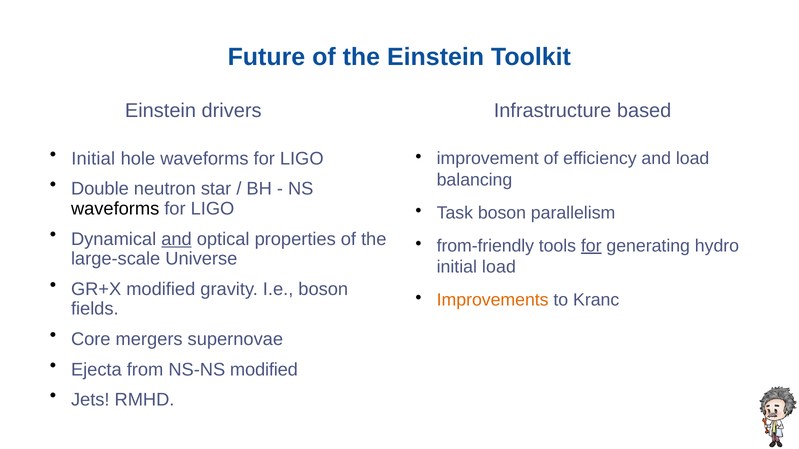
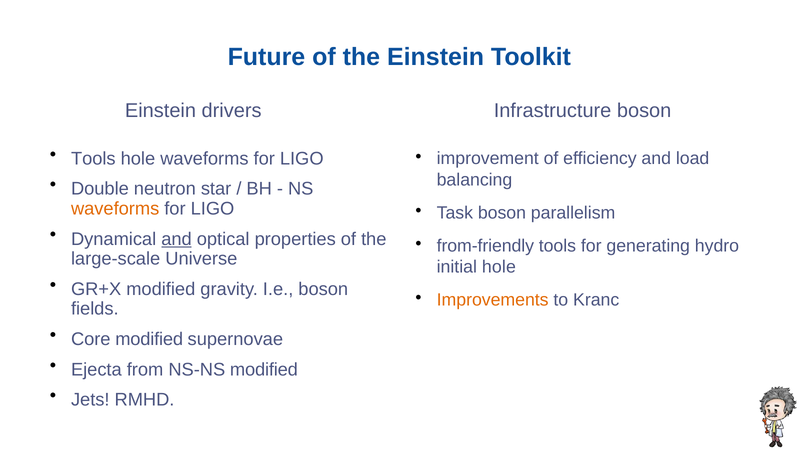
Infrastructure based: based -> boson
Initial at (93, 159): Initial -> Tools
waveforms at (115, 209) colour: black -> orange
for at (591, 246) underline: present -> none
initial load: load -> hole
Core mergers: mergers -> modified
